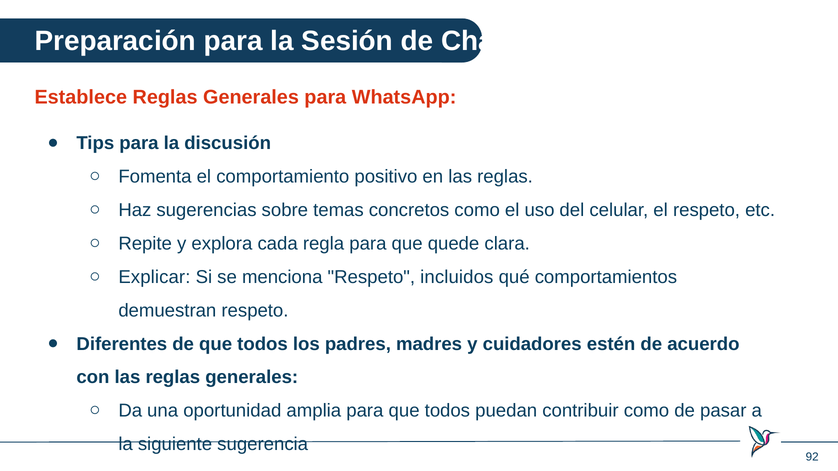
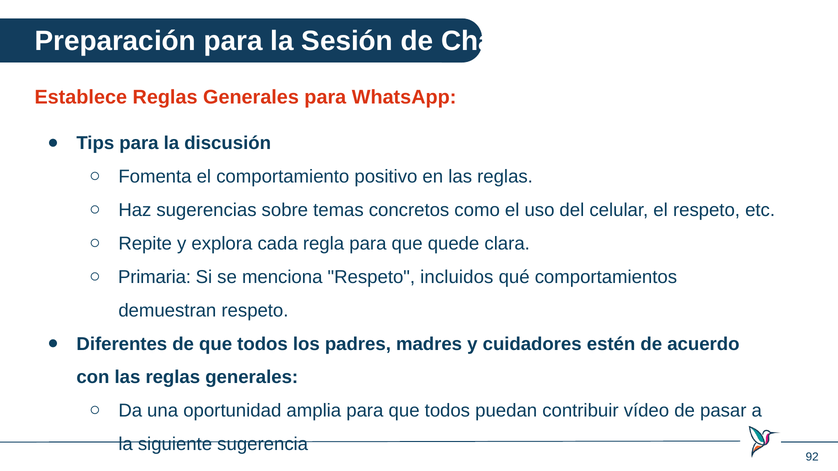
Explicar: Explicar -> Primaria
contribuir como: como -> vídeo
